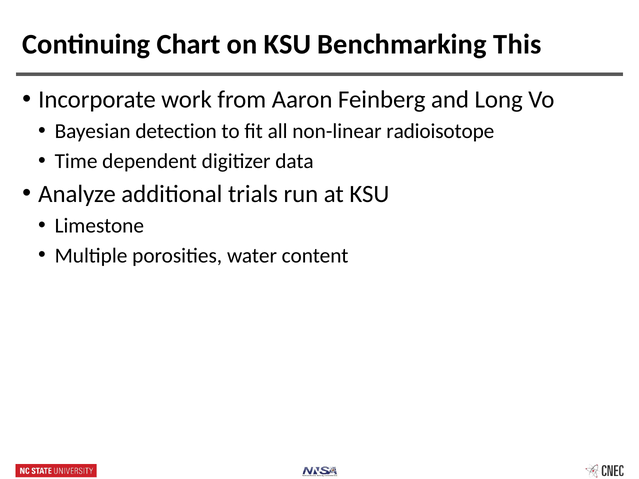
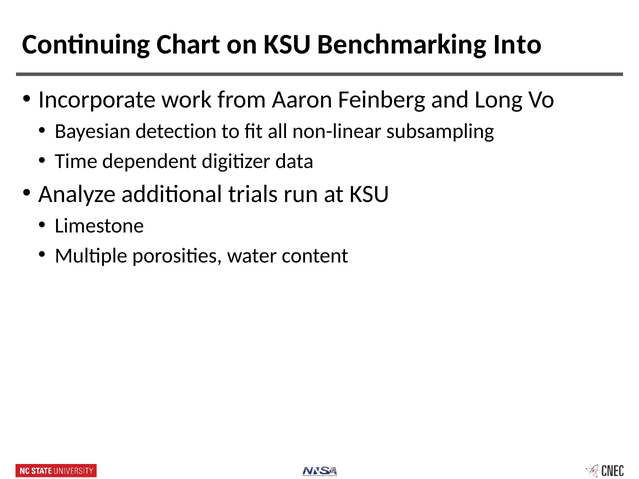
This: This -> Into
radioisotope: radioisotope -> subsampling
